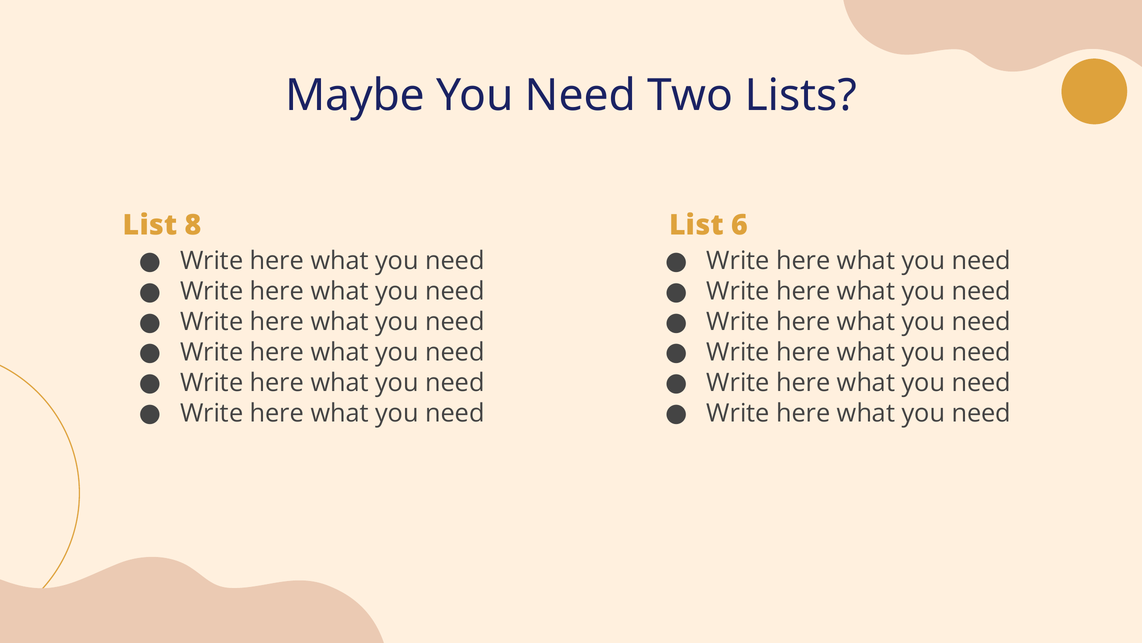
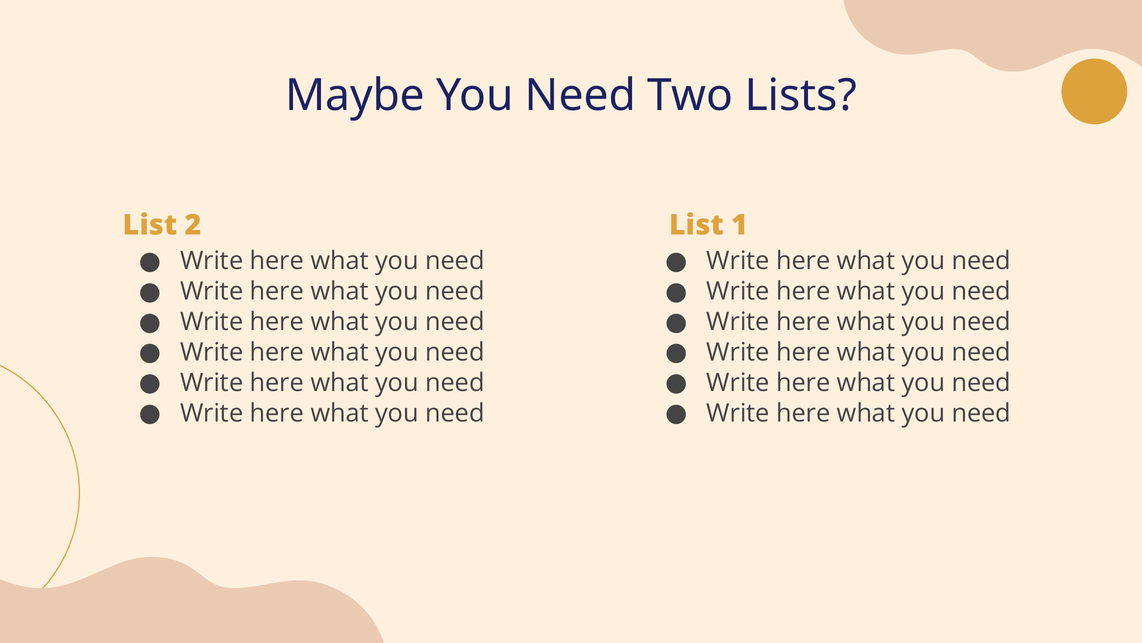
8: 8 -> 2
6: 6 -> 1
